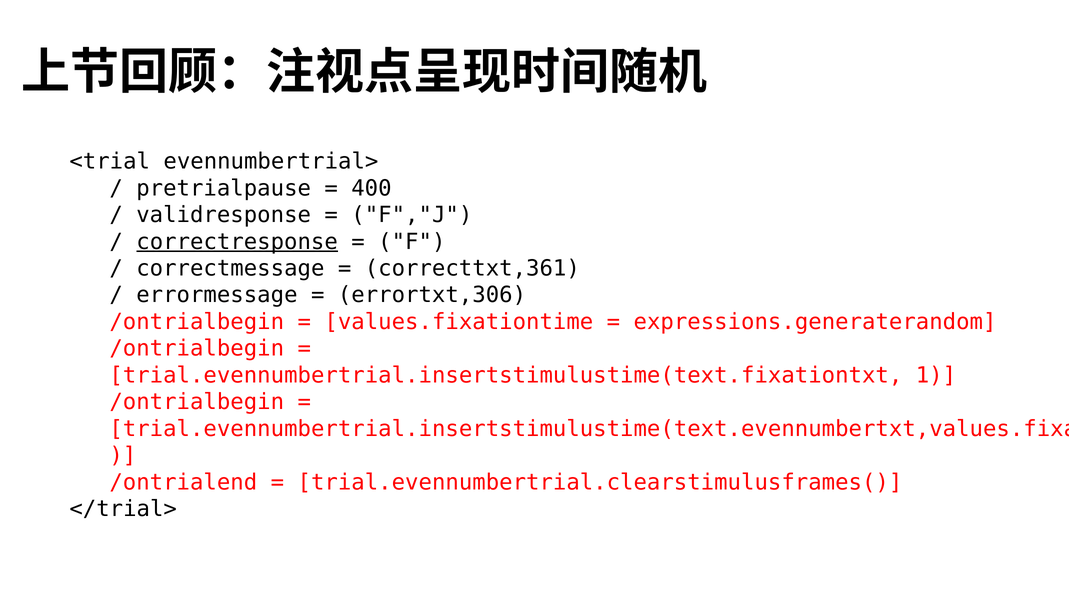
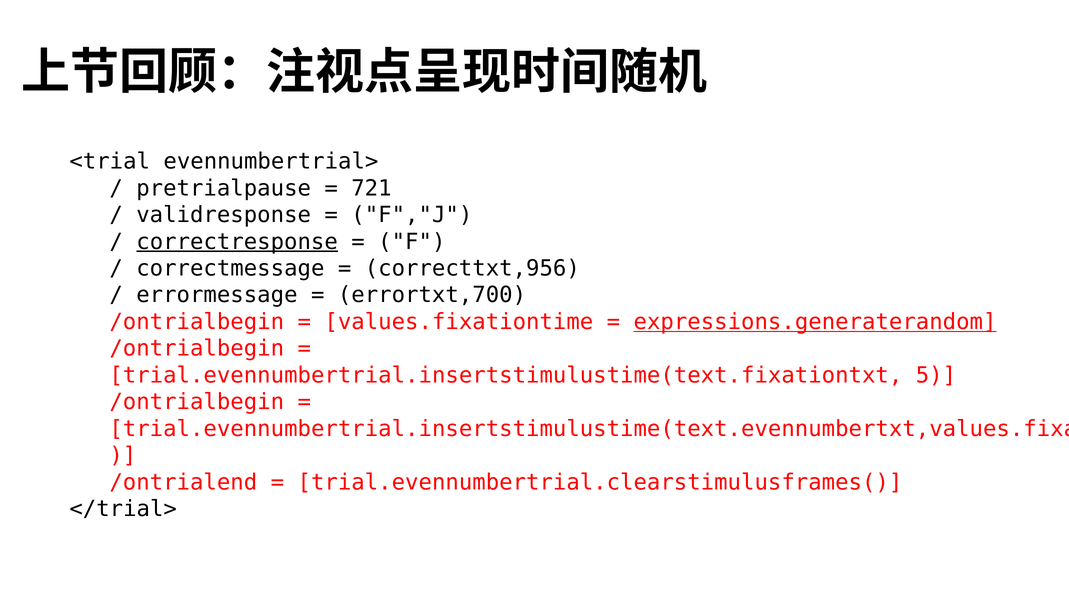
400: 400 -> 721
correcttxt,361: correcttxt,361 -> correcttxt,956
errortxt,306: errortxt,306 -> errortxt,700
expressions.generaterandom underline: none -> present
1: 1 -> 5
